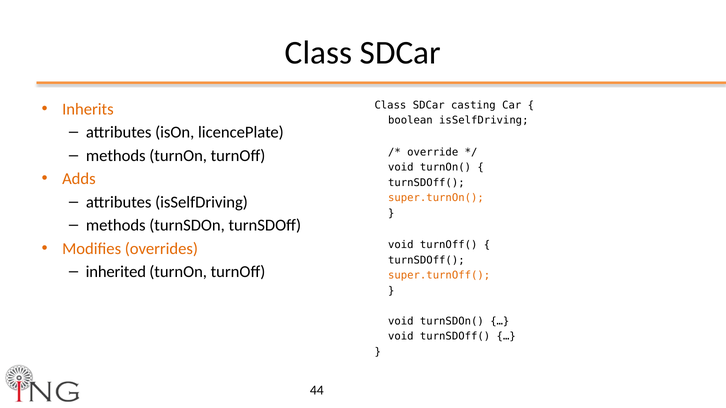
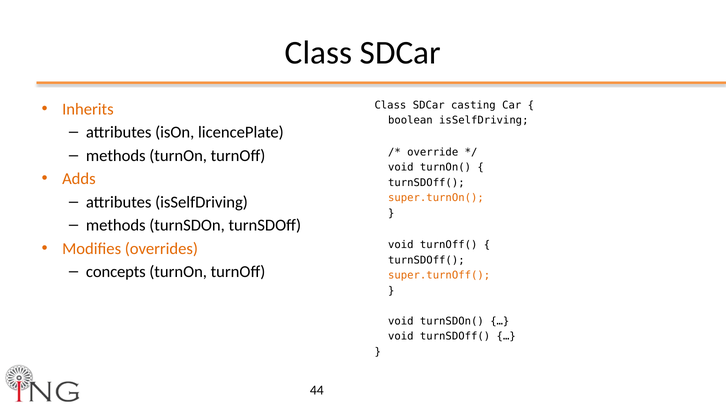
inherited: inherited -> concepts
